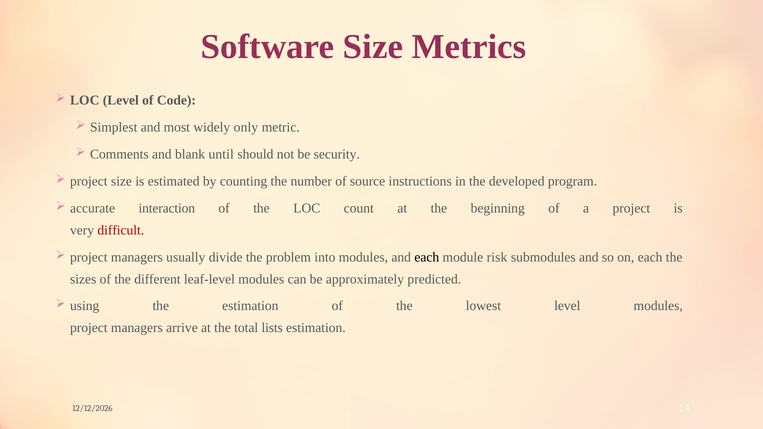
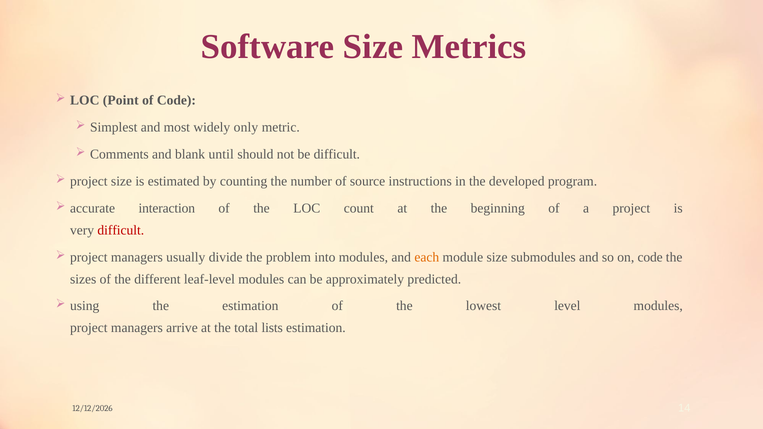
LOC Level: Level -> Point
be security: security -> difficult
each at (427, 257) colour: black -> orange
module risk: risk -> size
on each: each -> code
